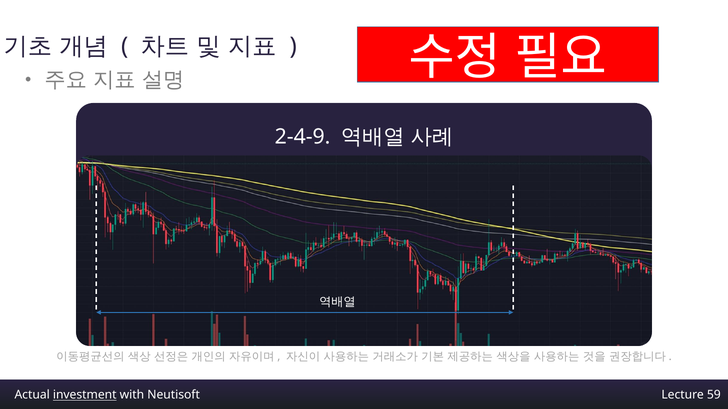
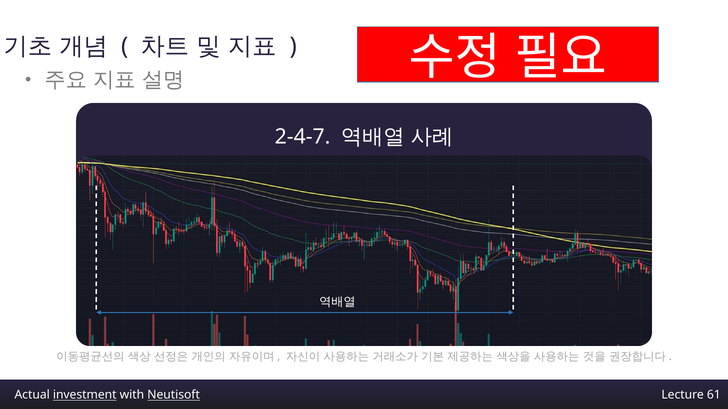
2-4-9: 2-4-9 -> 2-4-7
Neutisoft underline: none -> present
59: 59 -> 61
